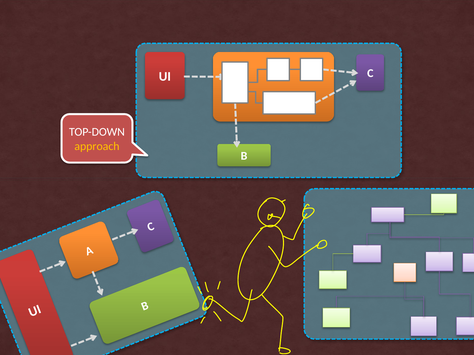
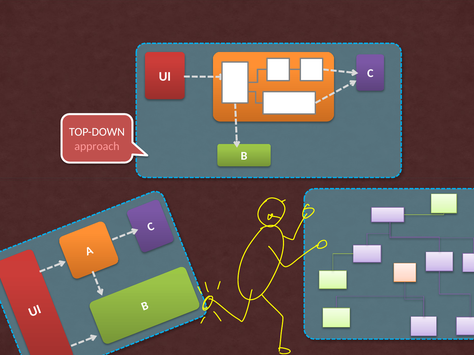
approach colour: yellow -> pink
